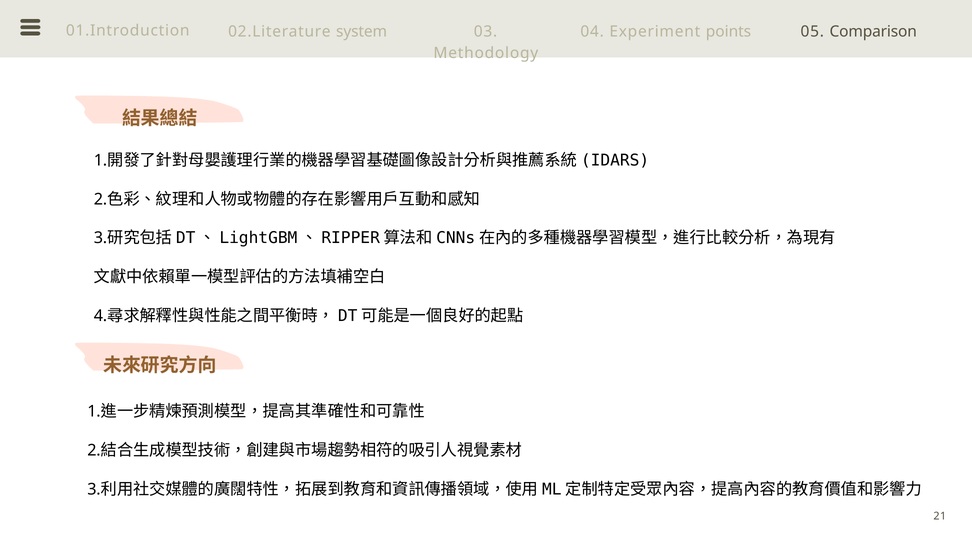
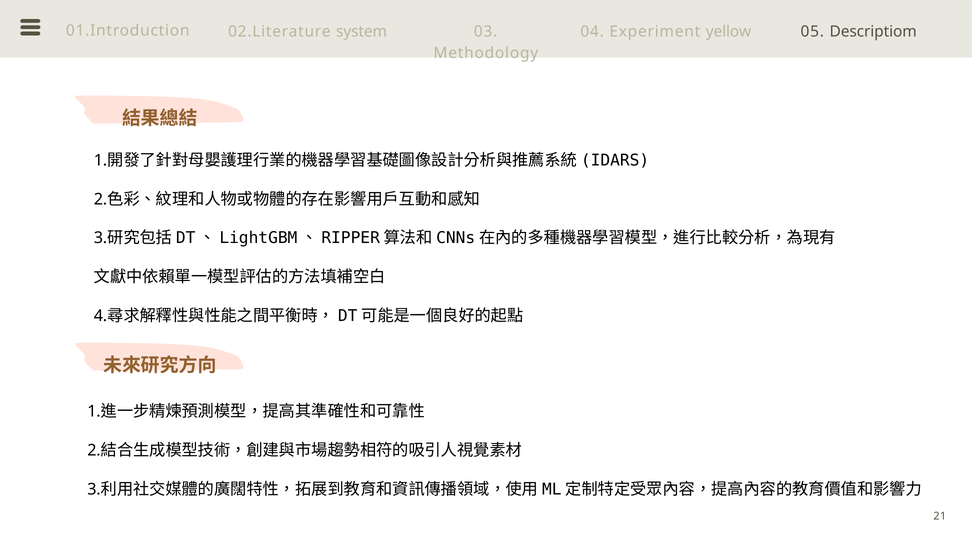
points: points -> yellow
Comparison: Comparison -> Descriptiom
